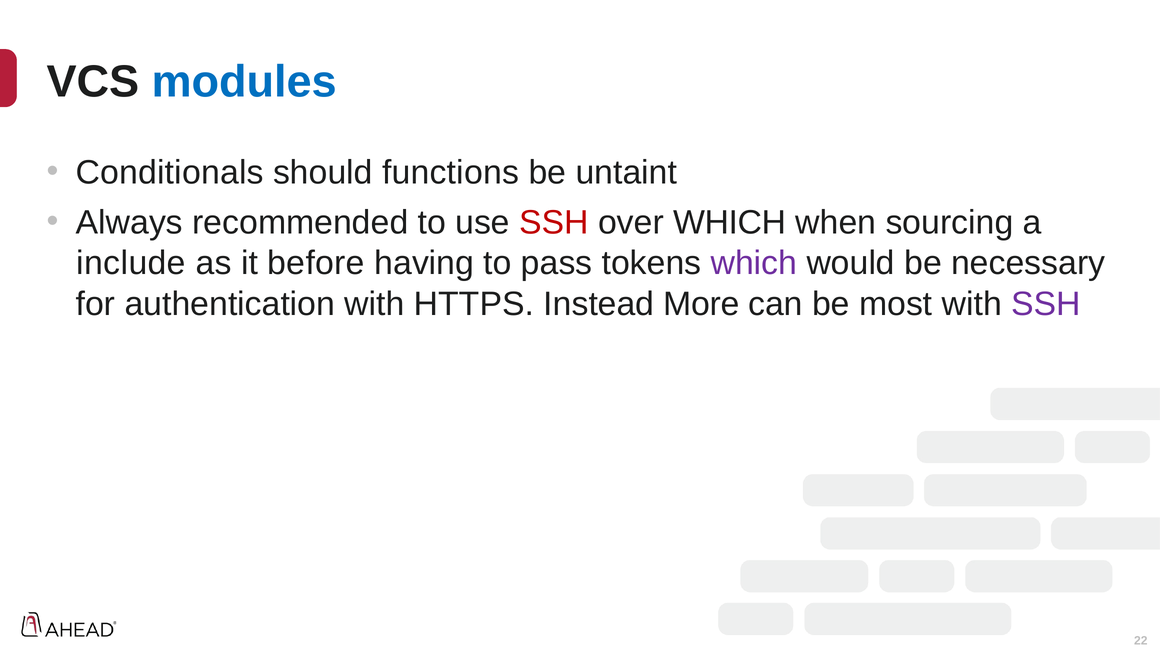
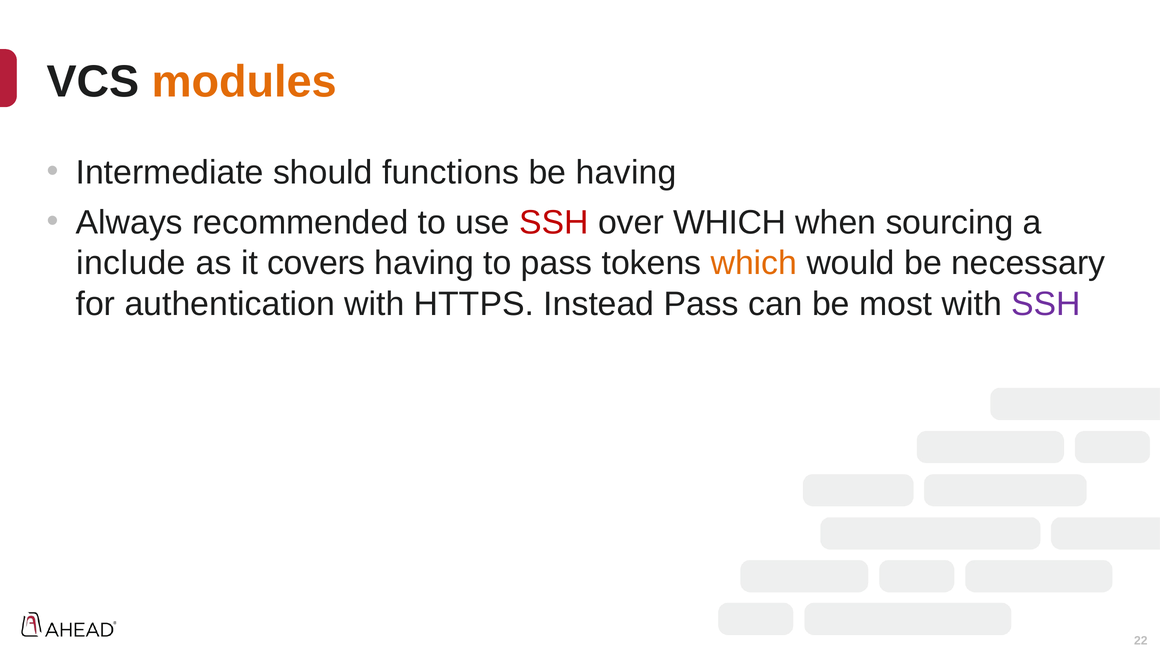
modules colour: blue -> orange
Conditionals: Conditionals -> Intermediate
be untaint: untaint -> having
before: before -> covers
which at (754, 263) colour: purple -> orange
Instead More: More -> Pass
